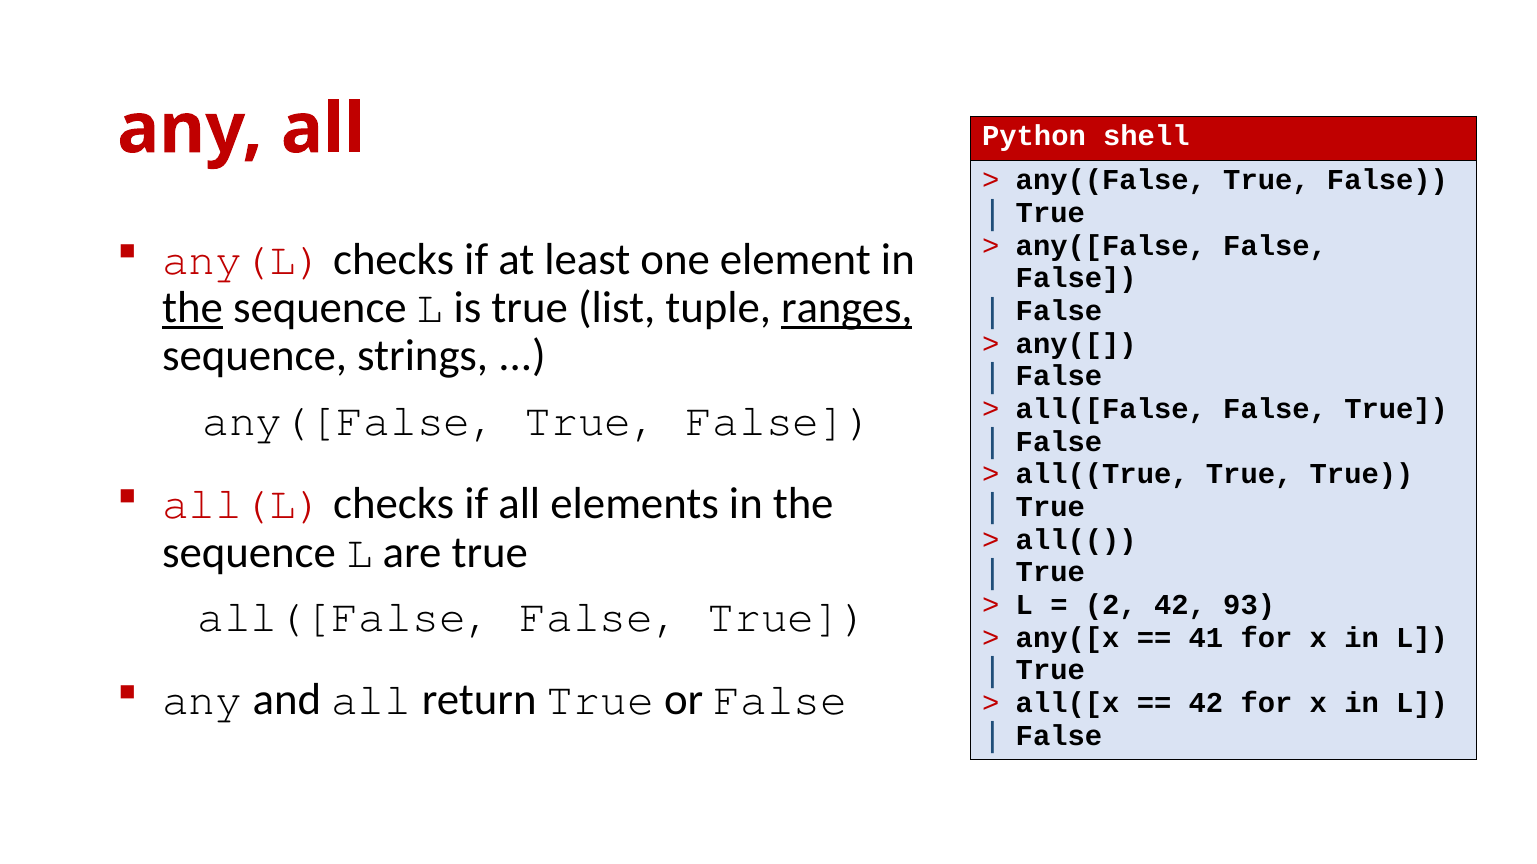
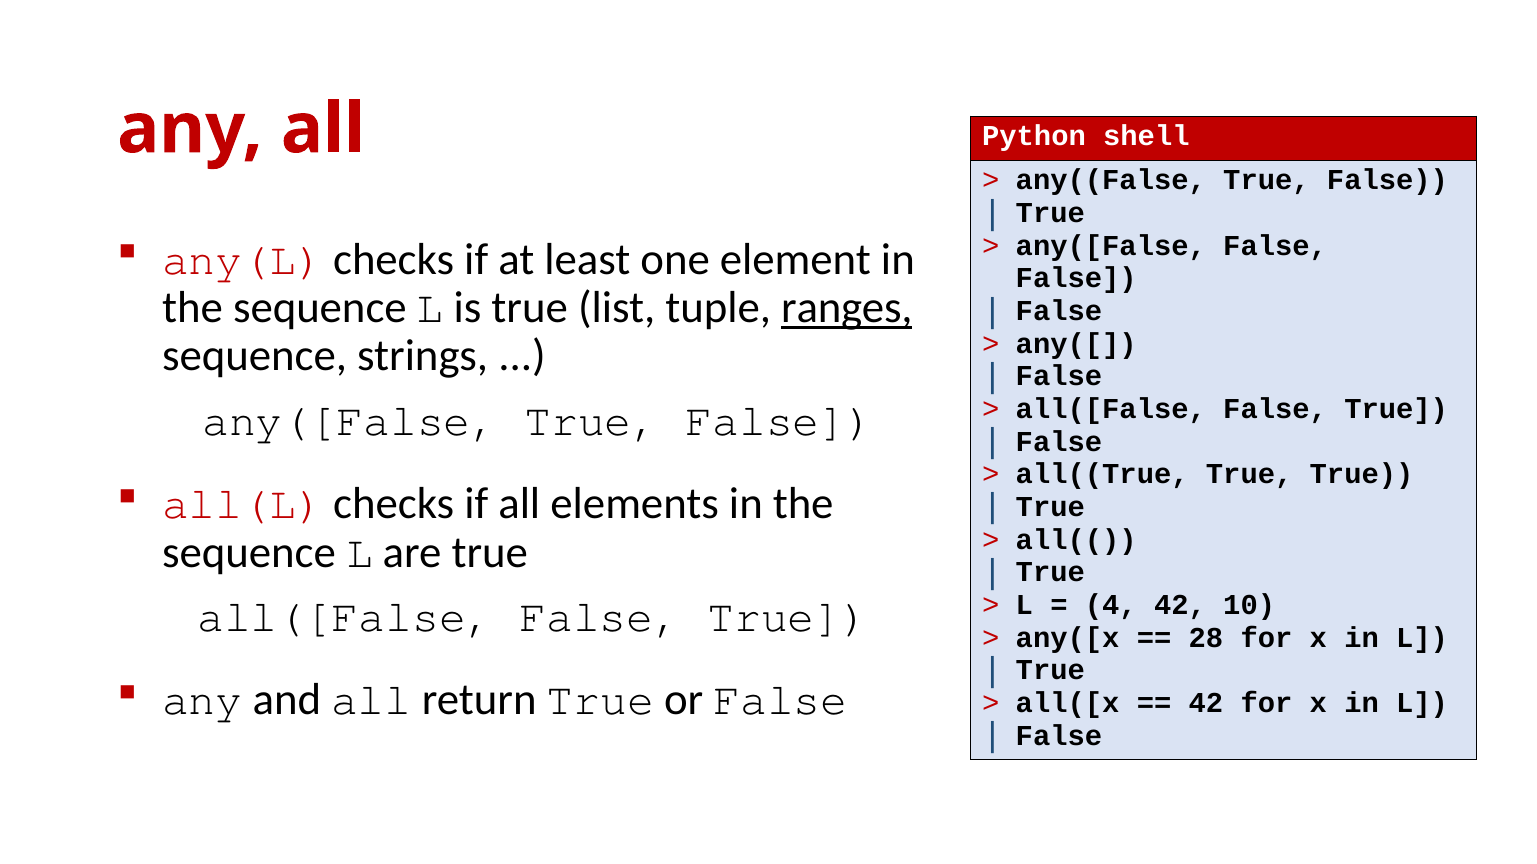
the at (193, 308) underline: present -> none
2: 2 -> 4
93: 93 -> 10
41: 41 -> 28
